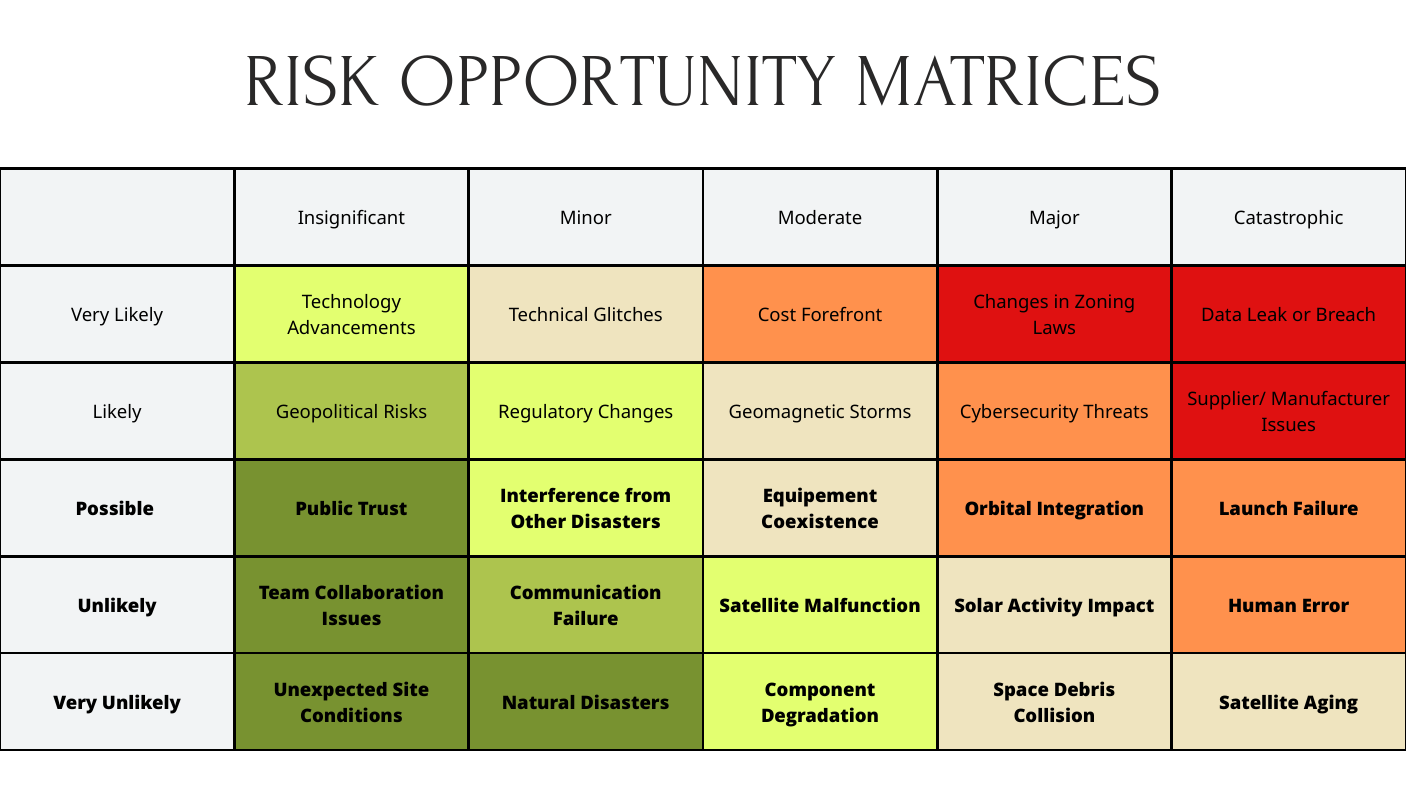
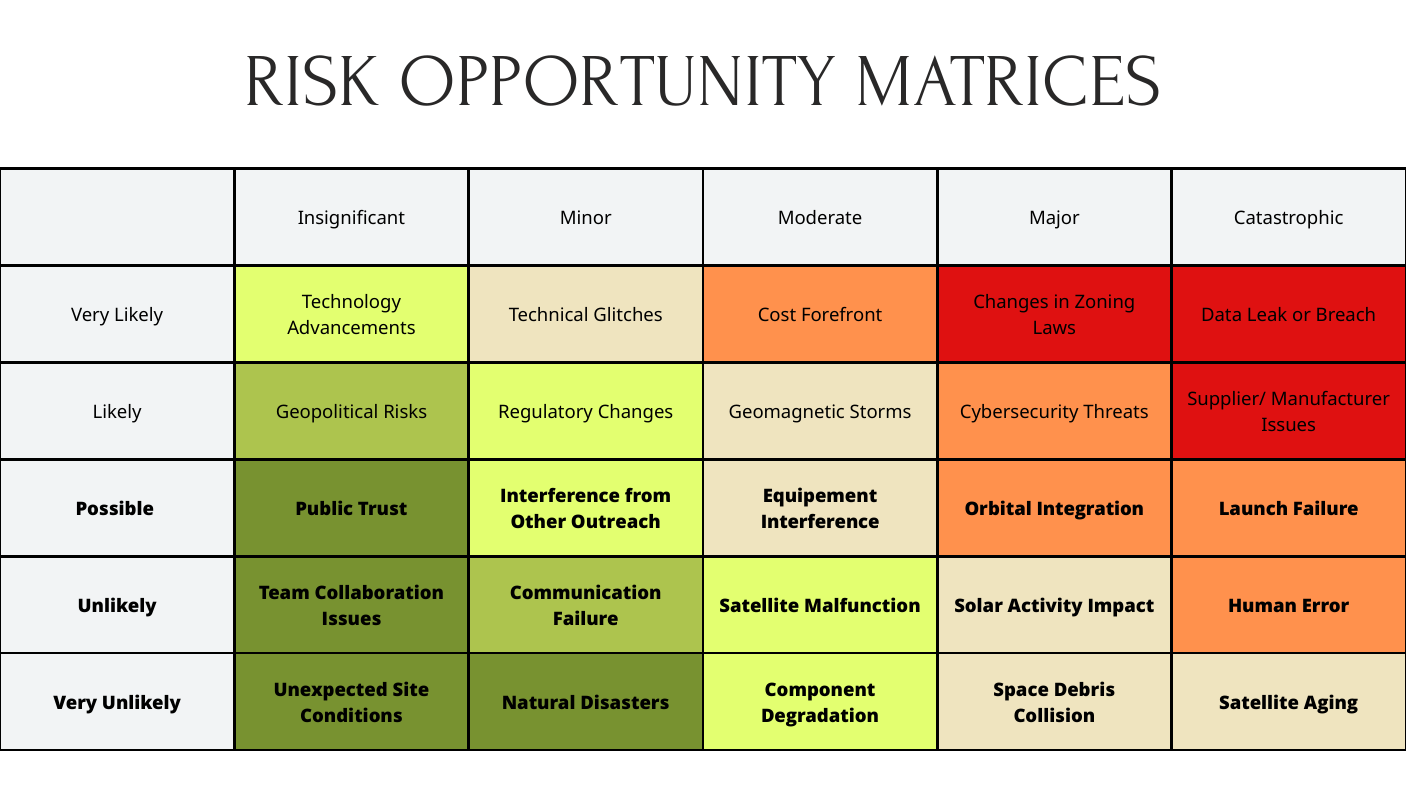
Other Disasters: Disasters -> Outreach
Coexistence at (820, 522): Coexistence -> Interference
